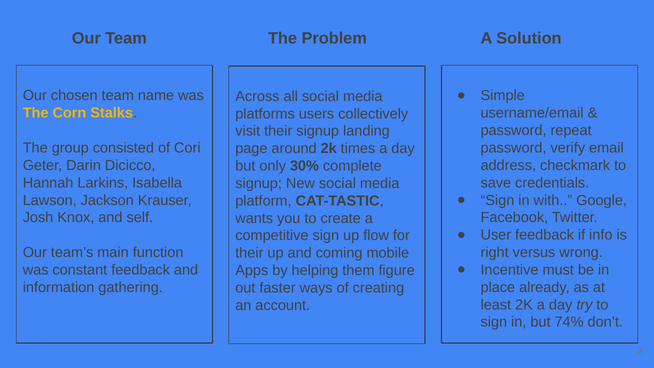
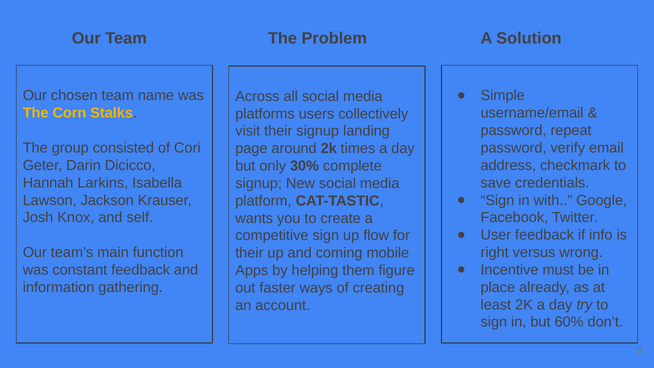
74%: 74% -> 60%
